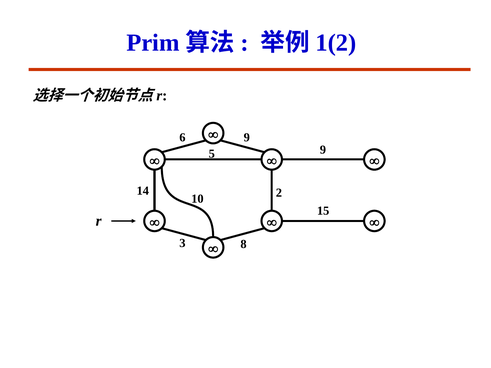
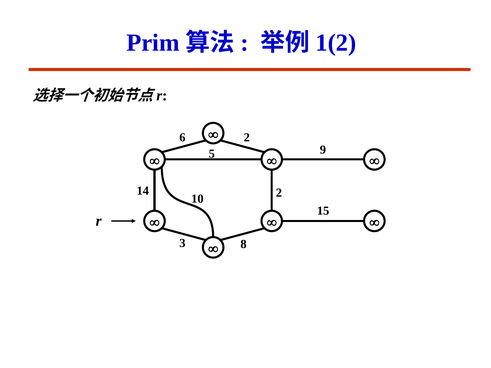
6 9: 9 -> 2
